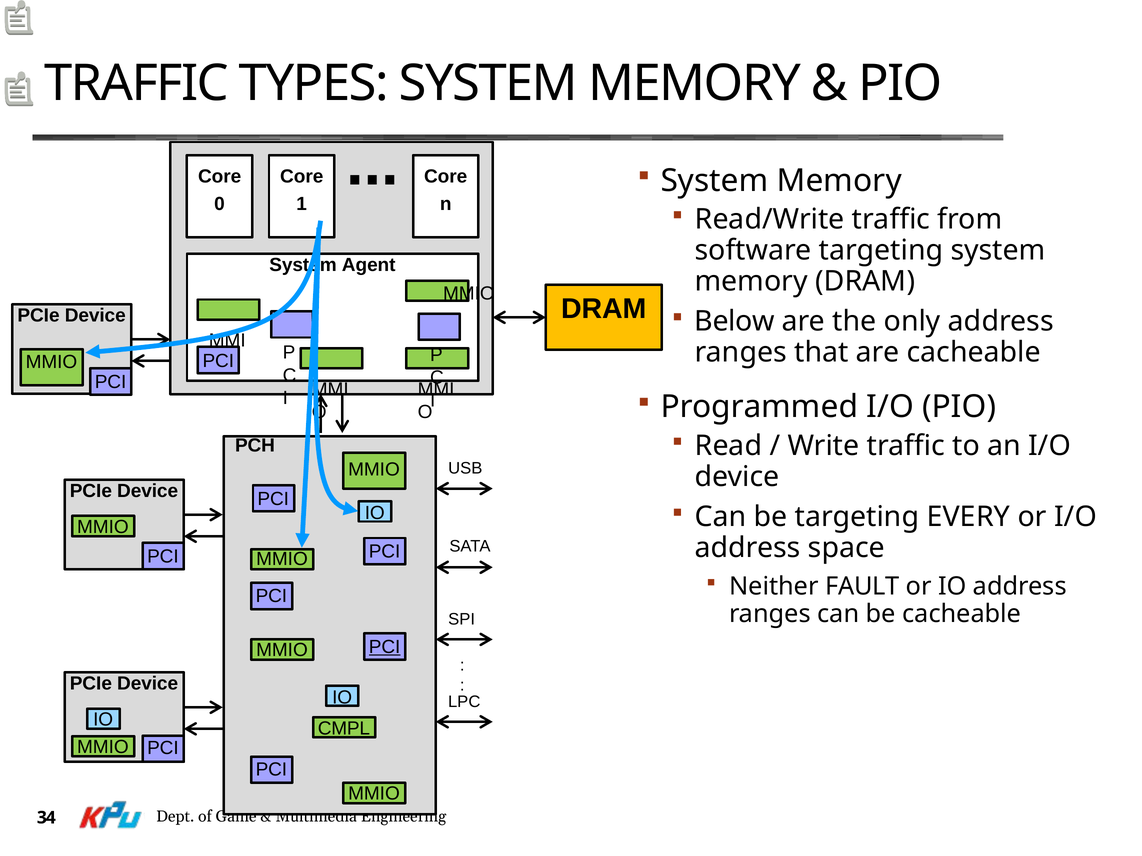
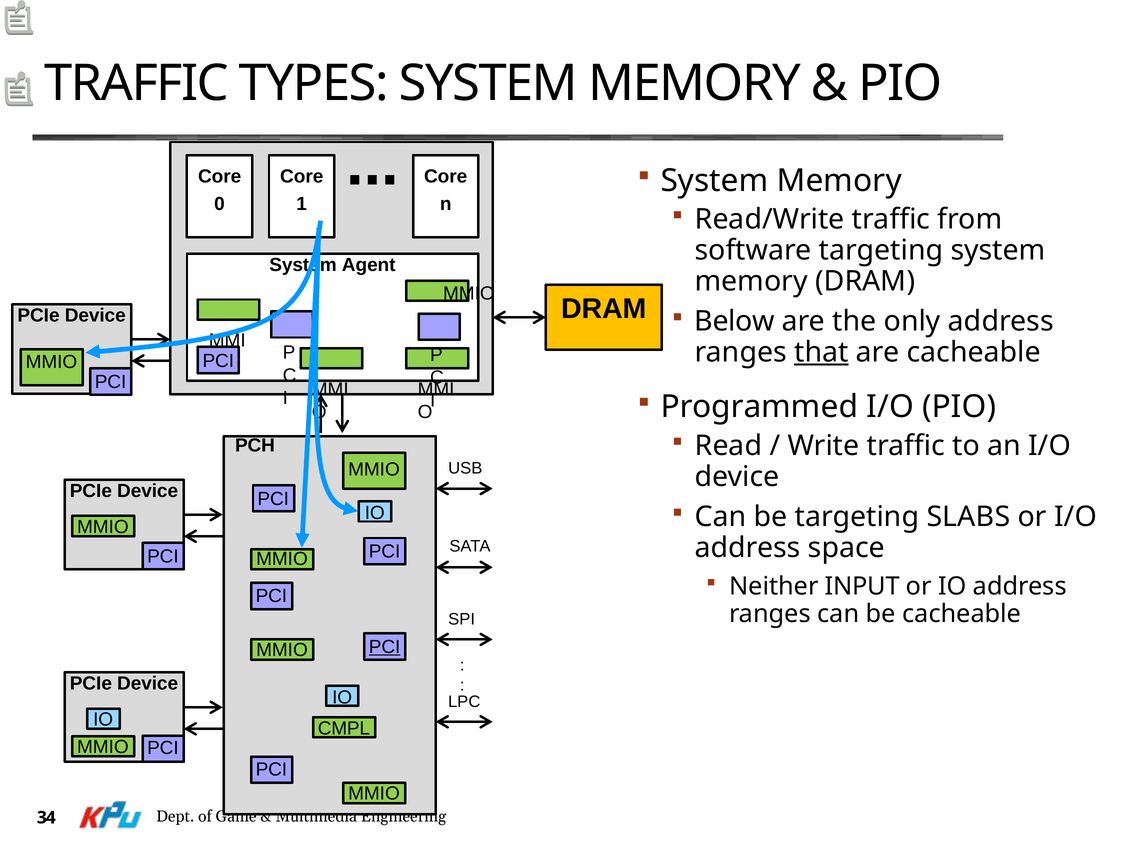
that underline: none -> present
EVERY: EVERY -> SLABS
FAULT: FAULT -> INPUT
